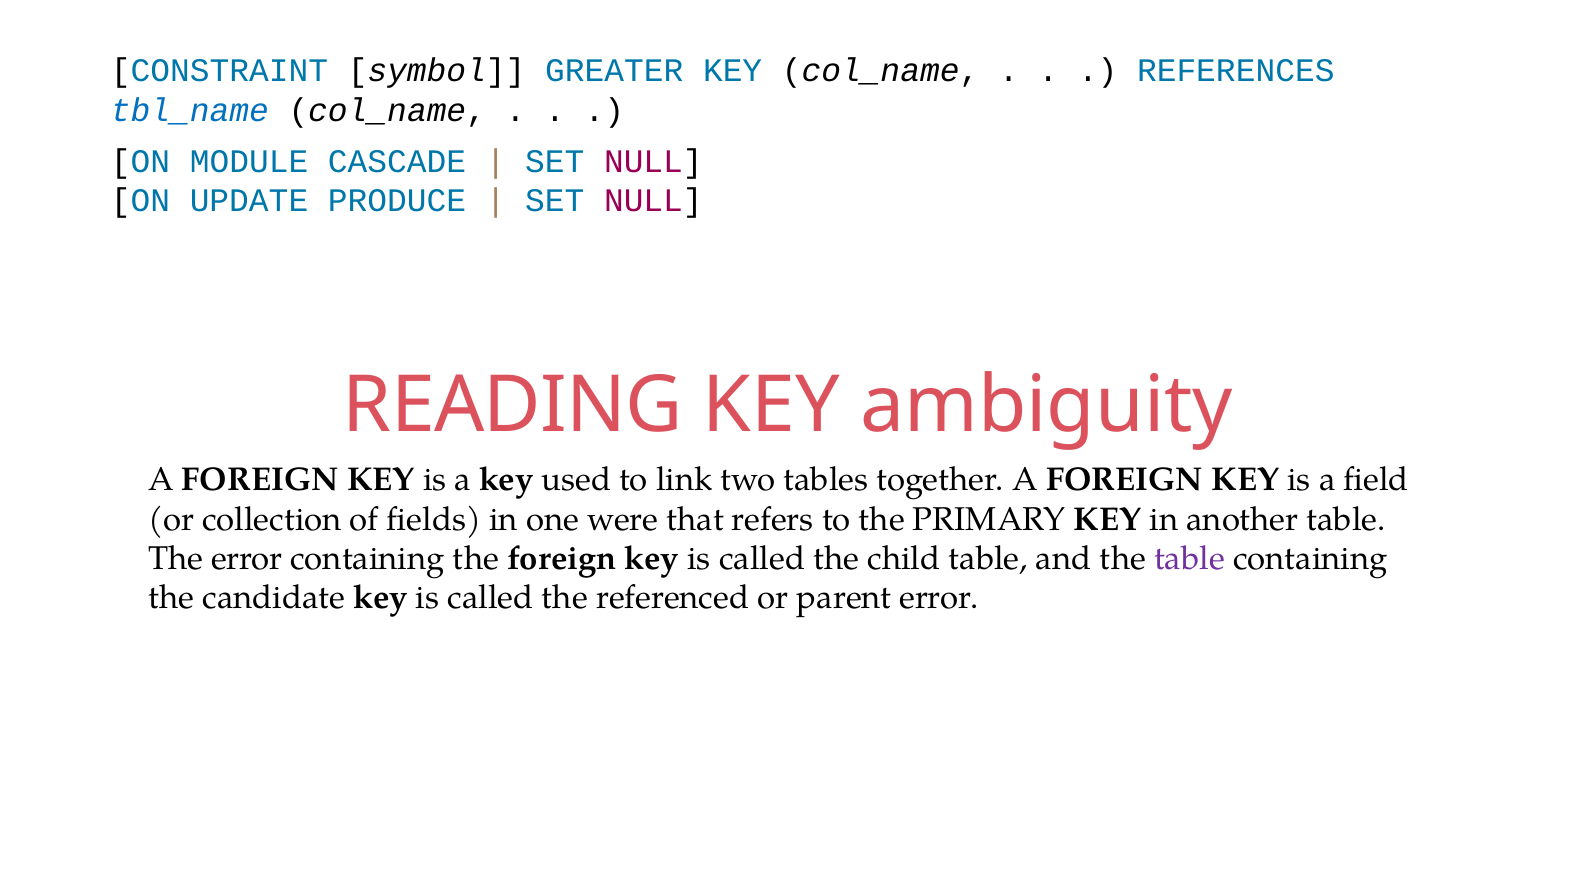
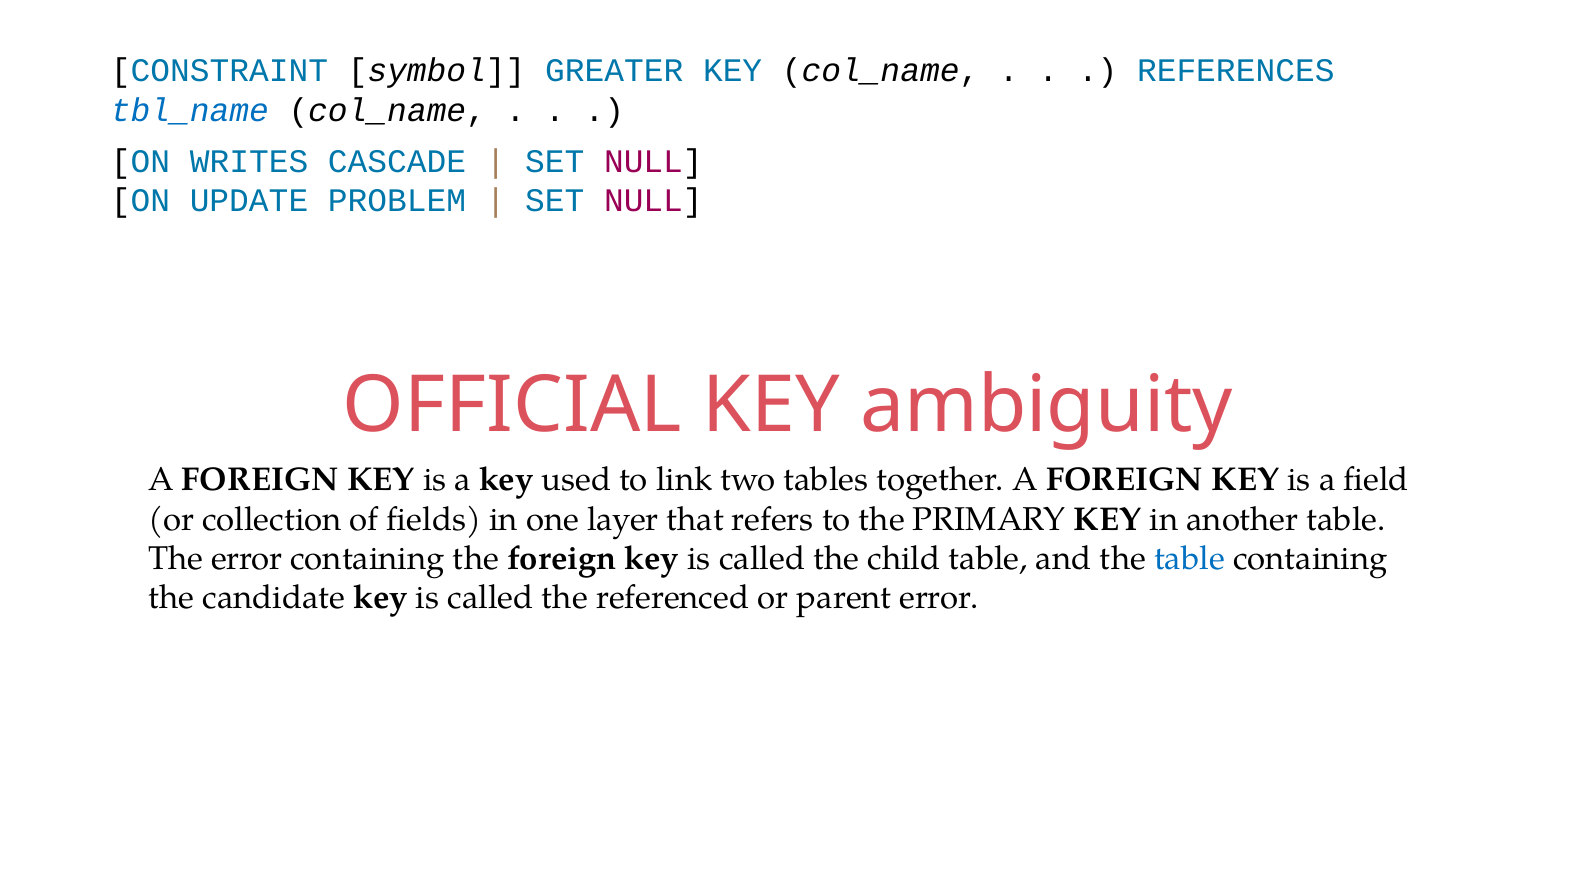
MODULE: MODULE -> WRITES
PRODUCE: PRODUCE -> PROBLEM
READING: READING -> OFFICIAL
were: were -> layer
table at (1190, 559) colour: purple -> blue
